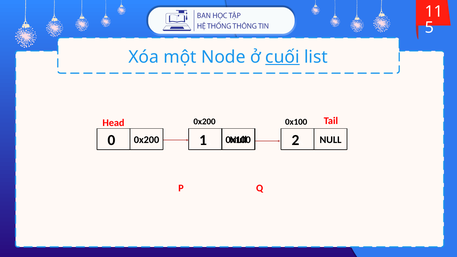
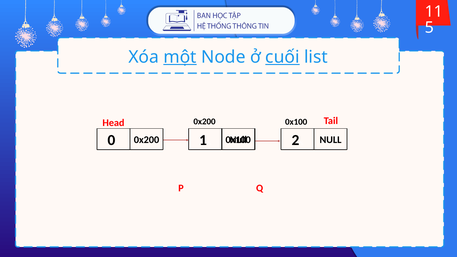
một underline: none -> present
